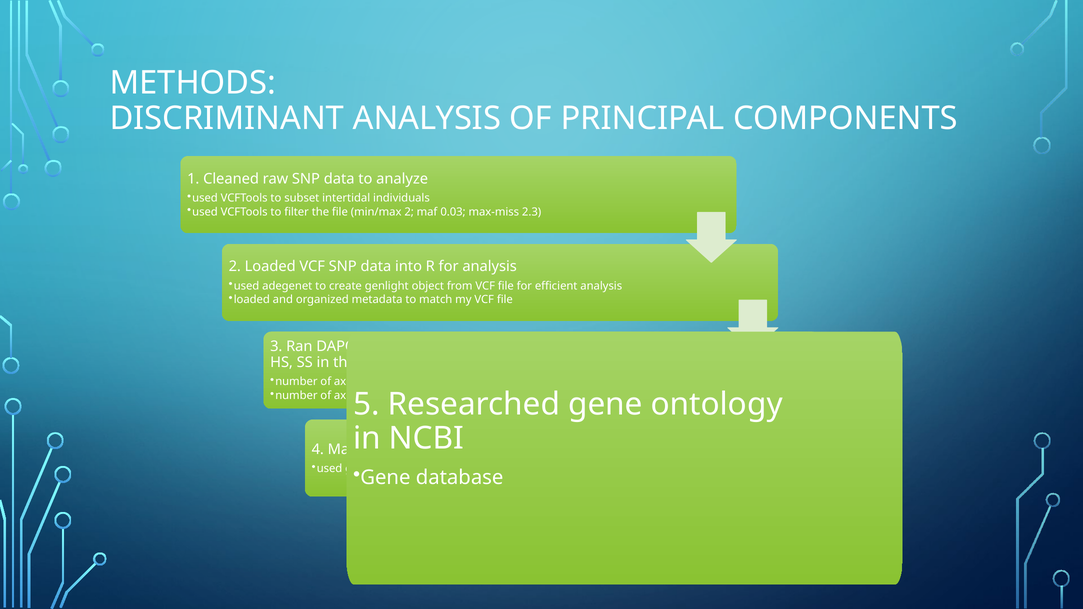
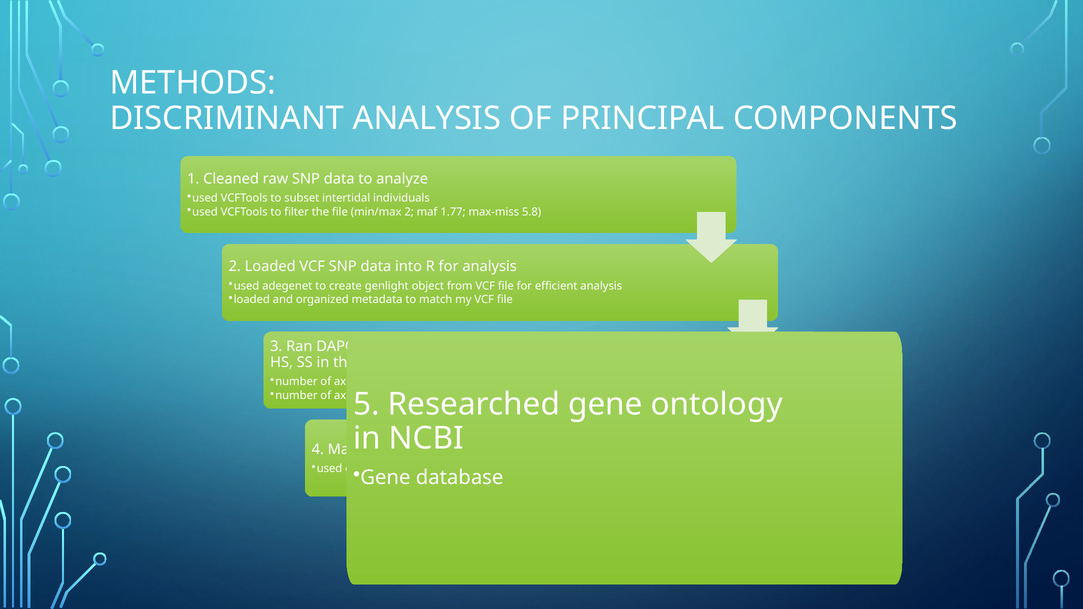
0.03: 0.03 -> 1.77
2.3: 2.3 -> 5.8
